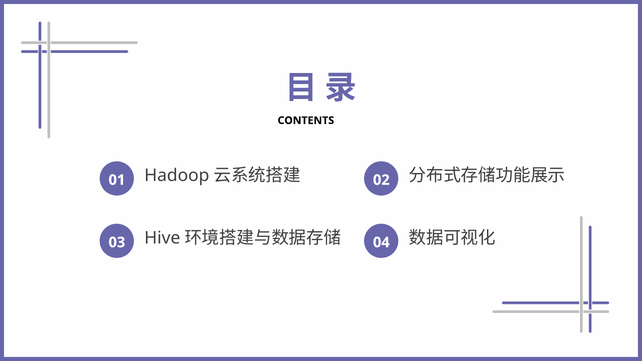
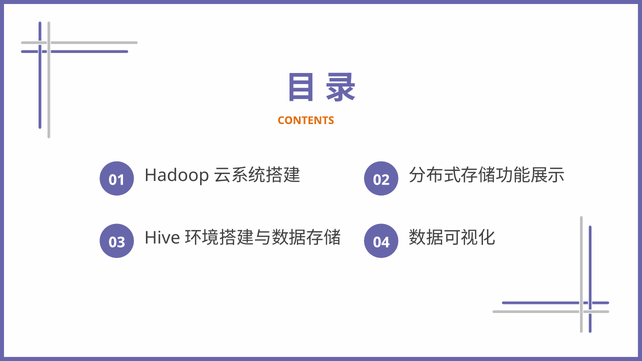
CONTENTS colour: black -> orange
